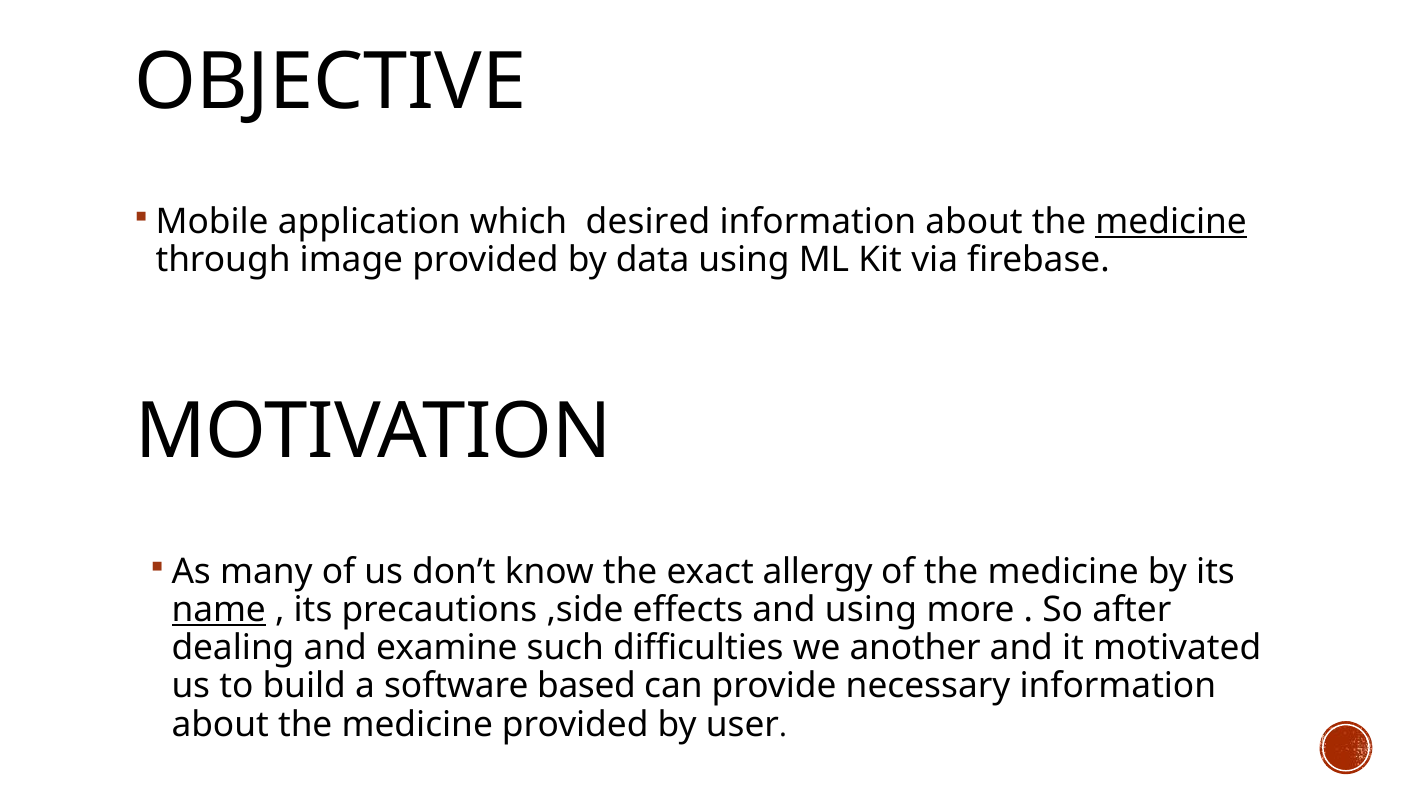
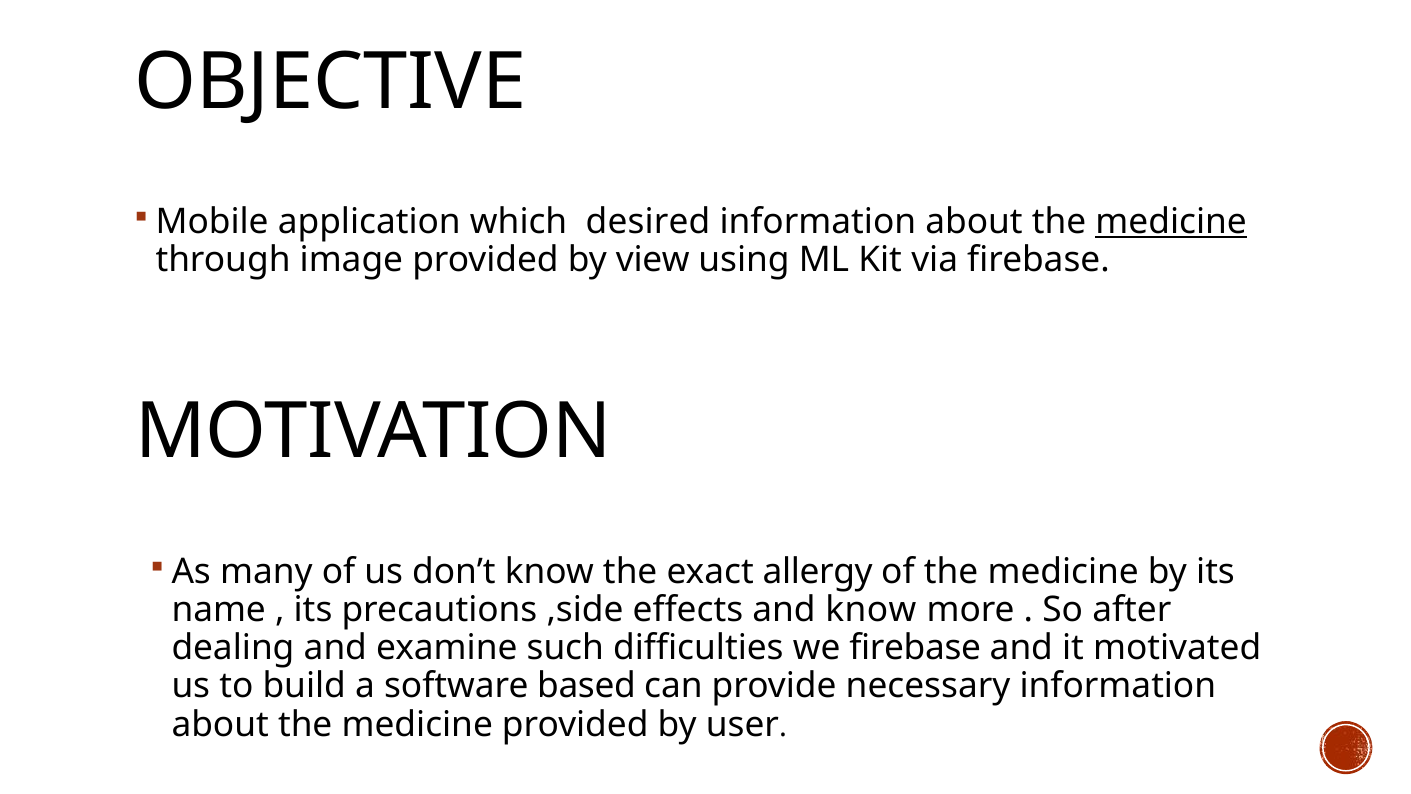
data: data -> view
name underline: present -> none
and using: using -> know
we another: another -> firebase
